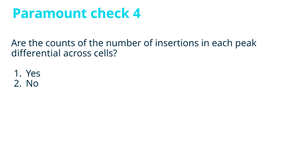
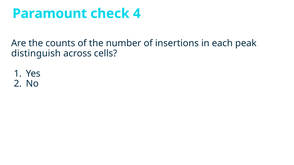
differential: differential -> distinguish
